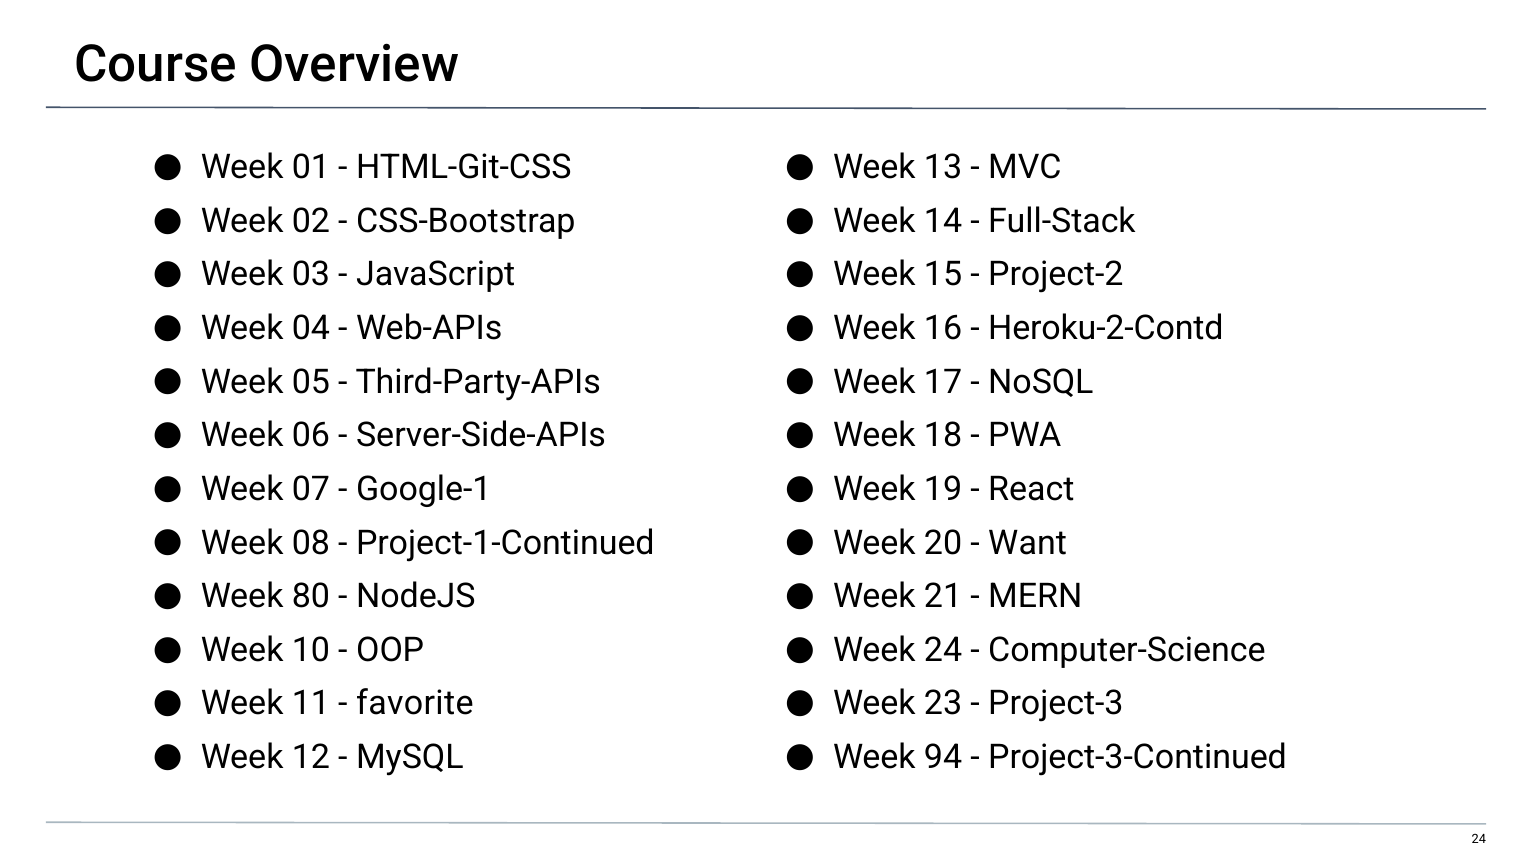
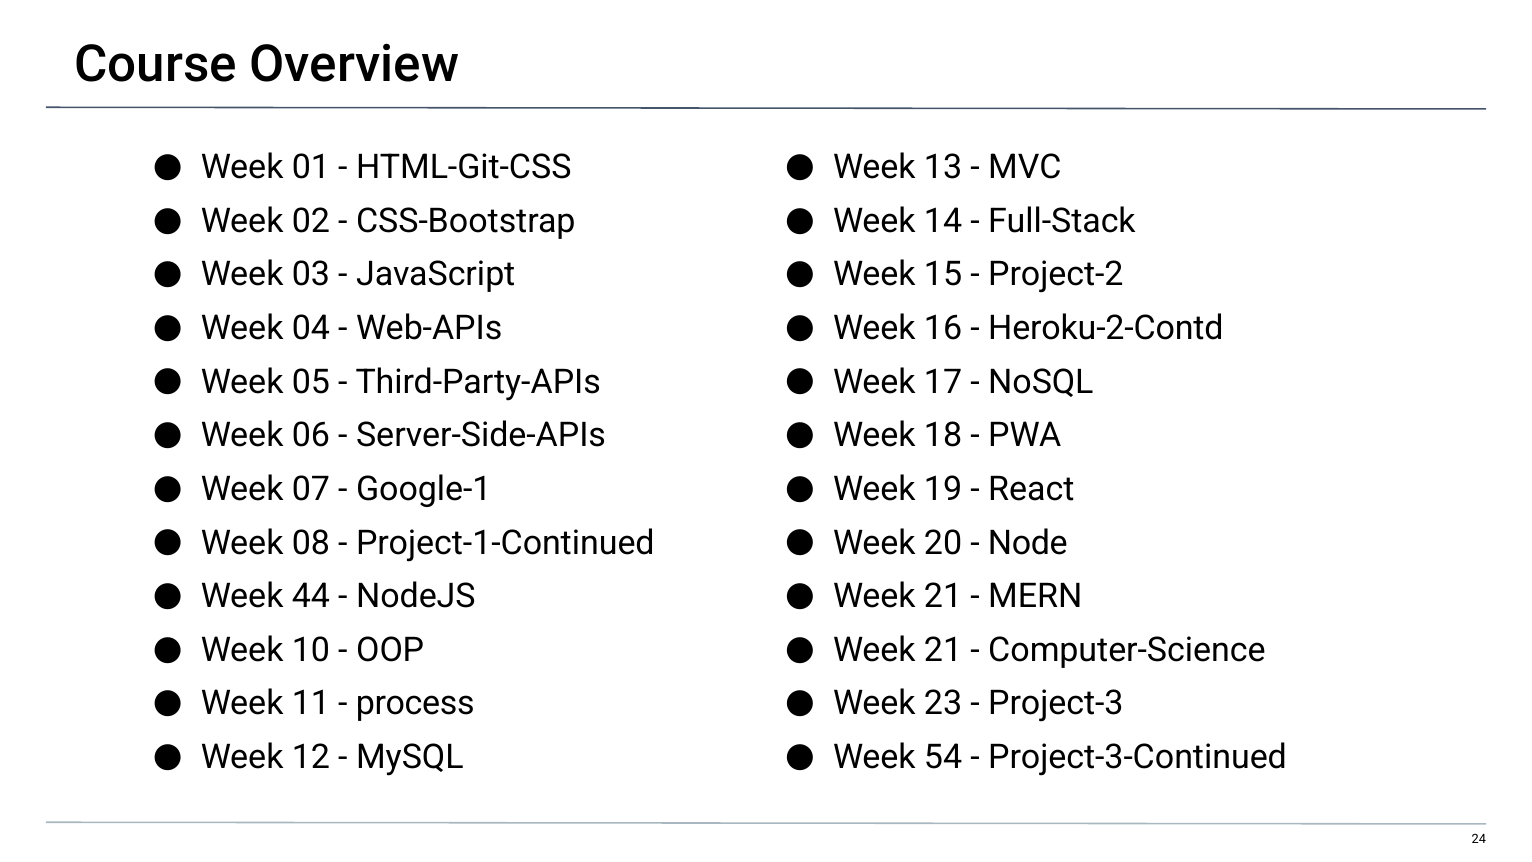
Want: Want -> Node
80: 80 -> 44
24 at (943, 650): 24 -> 21
favorite: favorite -> process
94: 94 -> 54
